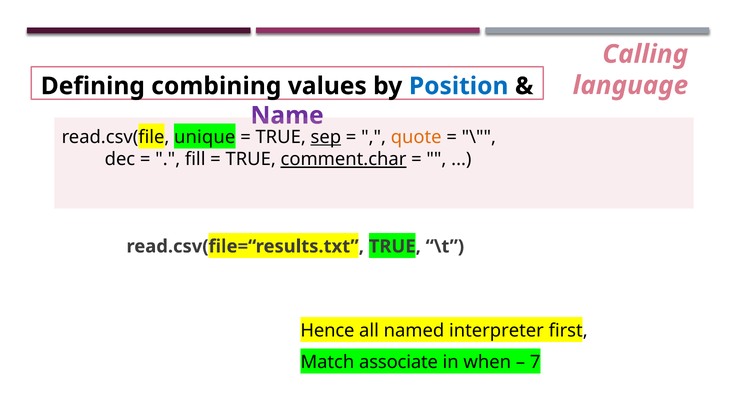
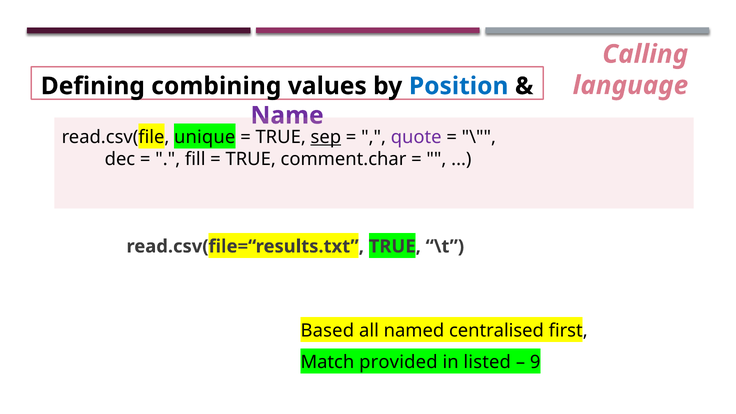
quote colour: orange -> purple
comment.char underline: present -> none
Hence: Hence -> Based
interpreter: interpreter -> centralised
associate: associate -> provided
when: when -> listed
7: 7 -> 9
